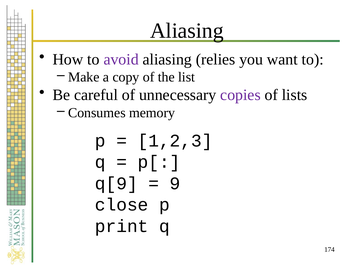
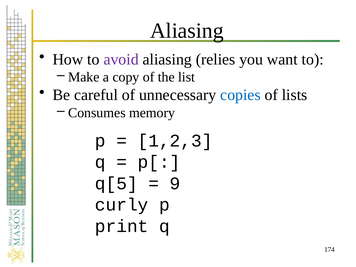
copies colour: purple -> blue
q[9: q[9 -> q[5
close: close -> curly
